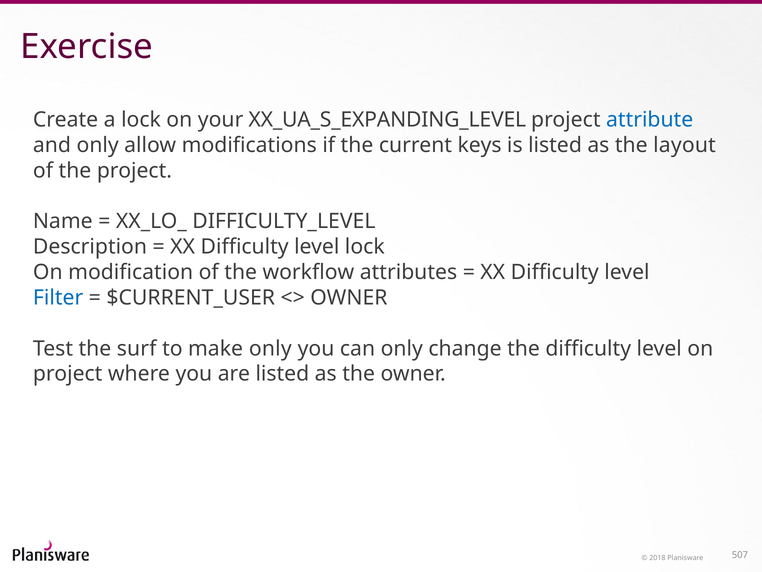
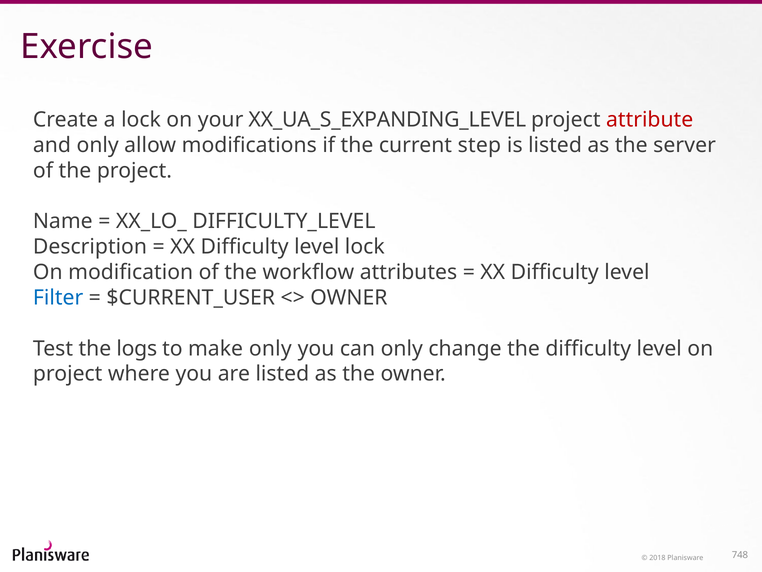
attribute colour: blue -> red
keys: keys -> step
layout: layout -> server
surf: surf -> logs
507: 507 -> 748
